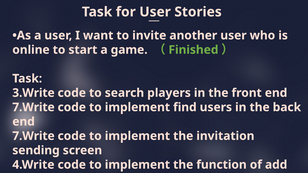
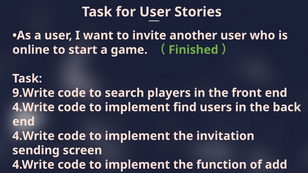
3.Write: 3.Write -> 9.Write
7.Write at (33, 107): 7.Write -> 4.Write
7.Write at (33, 136): 7.Write -> 4.Write
